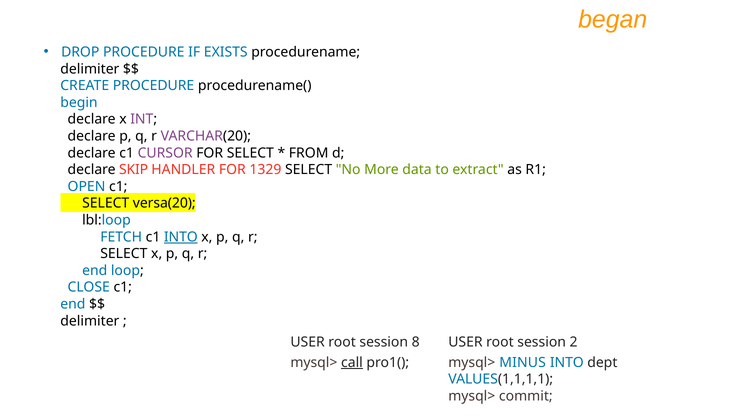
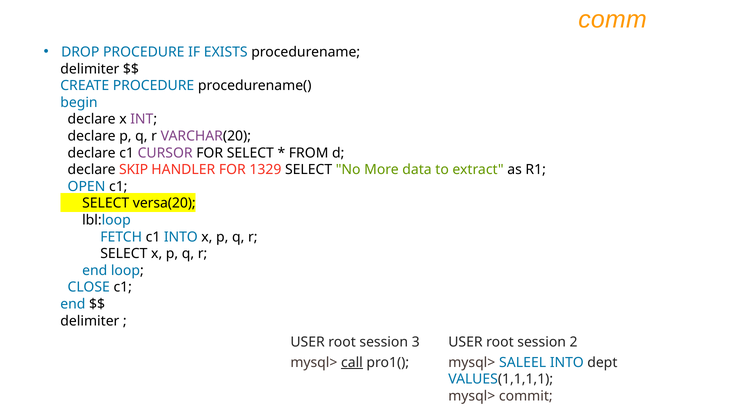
began: began -> comm
INTO at (181, 237) underline: present -> none
8: 8 -> 3
MINUS: MINUS -> SALEEL
